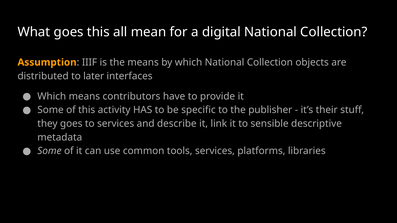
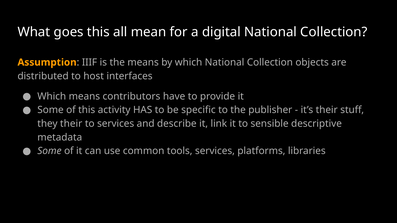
later: later -> host
they goes: goes -> their
